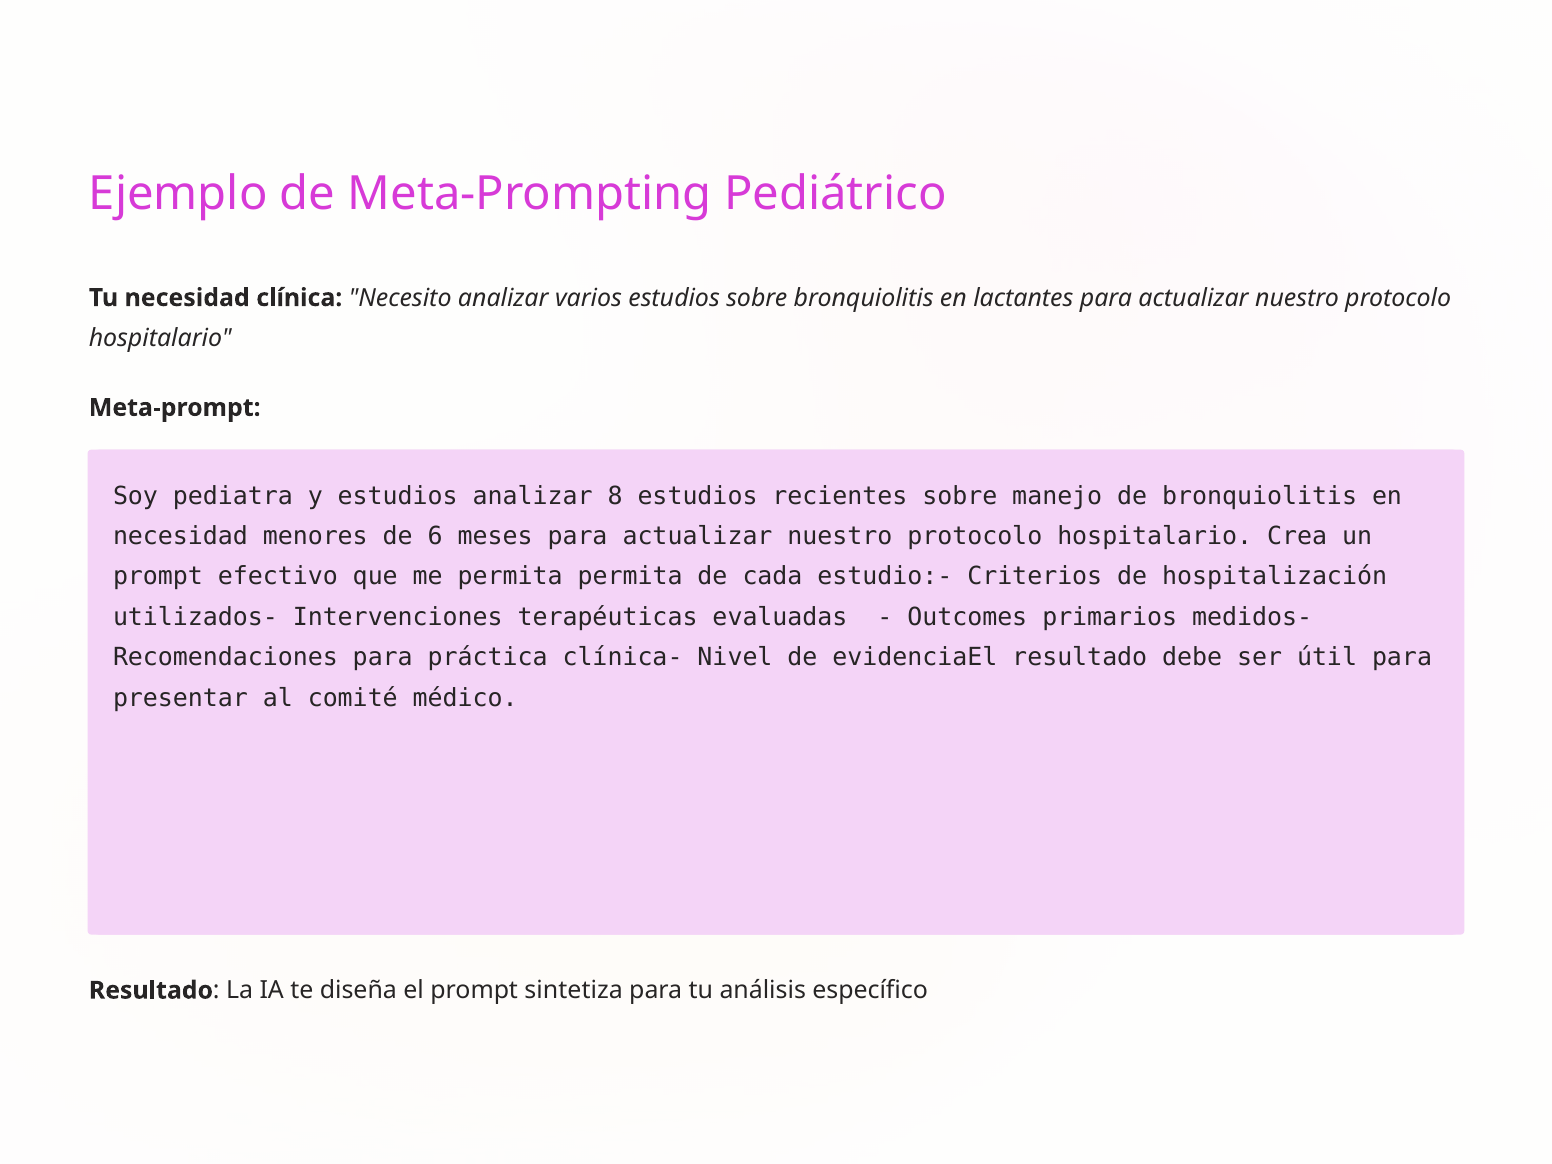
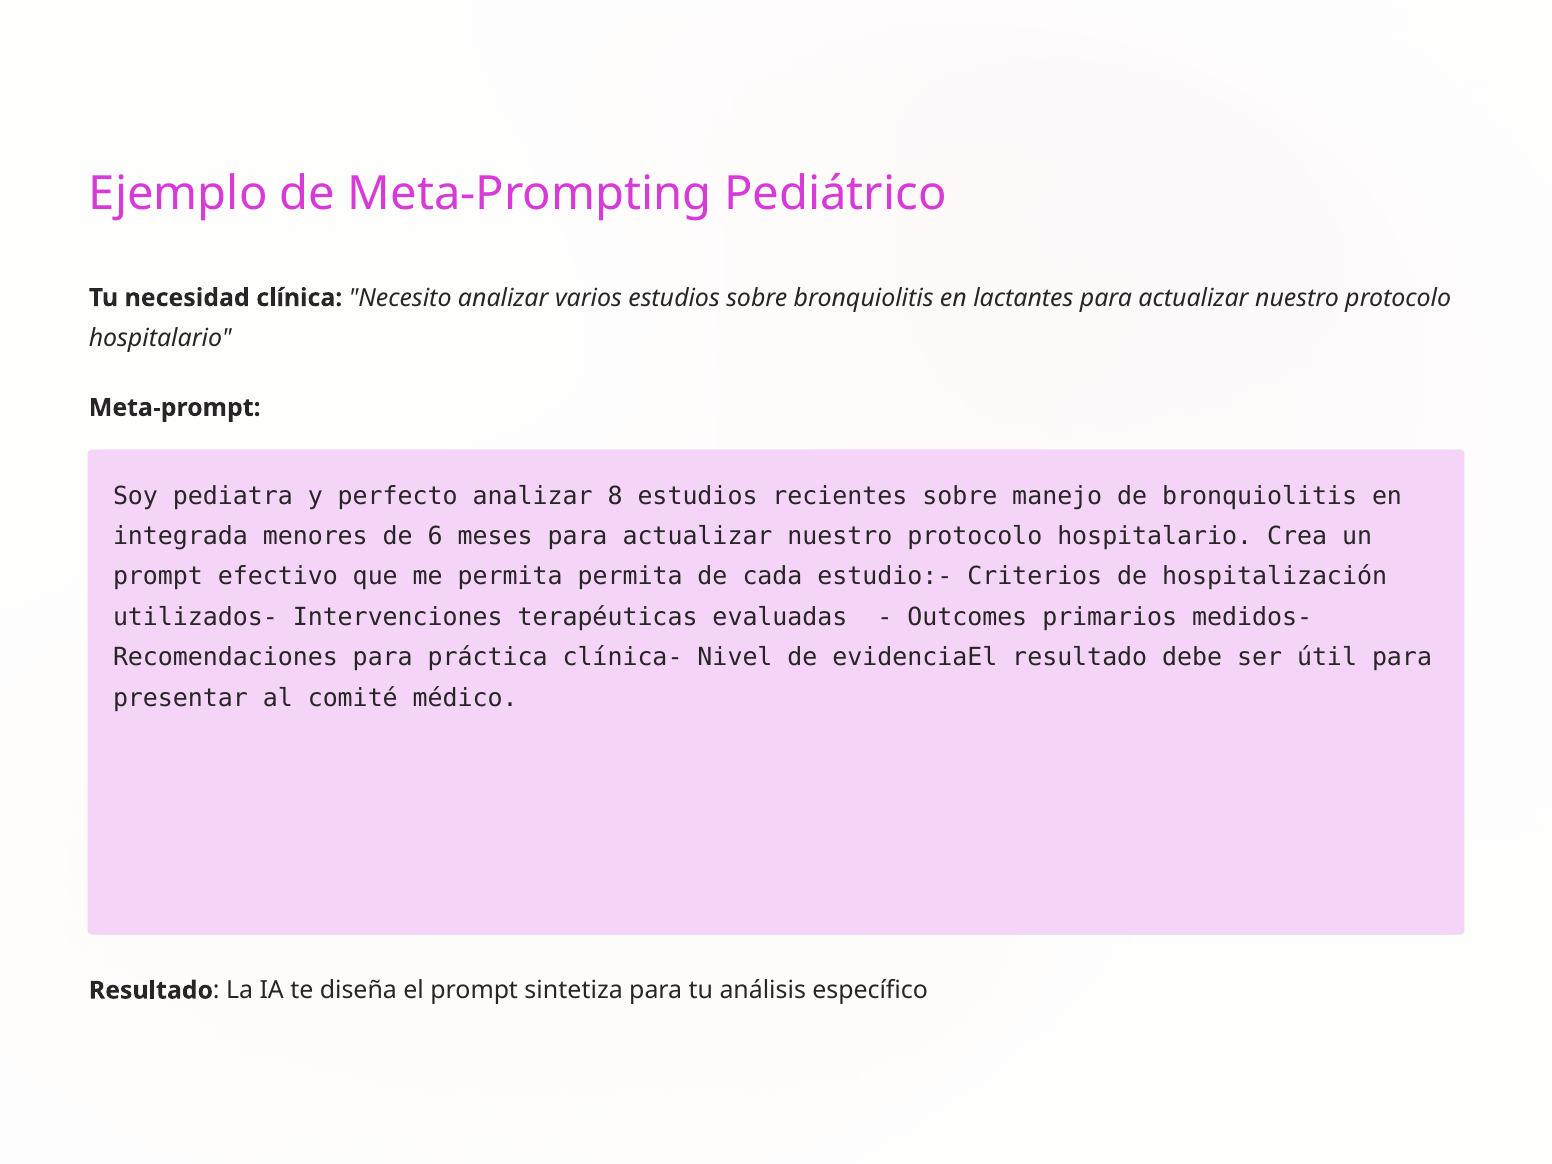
y estudios: estudios -> perfecto
necesidad at (180, 536): necesidad -> integrada
